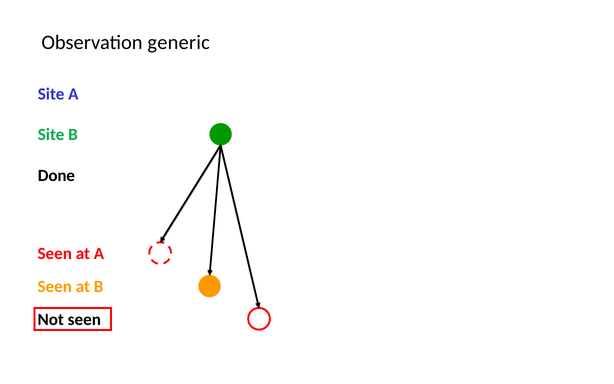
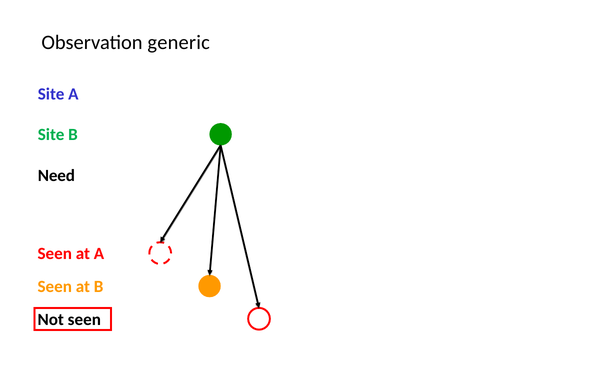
Done: Done -> Need
